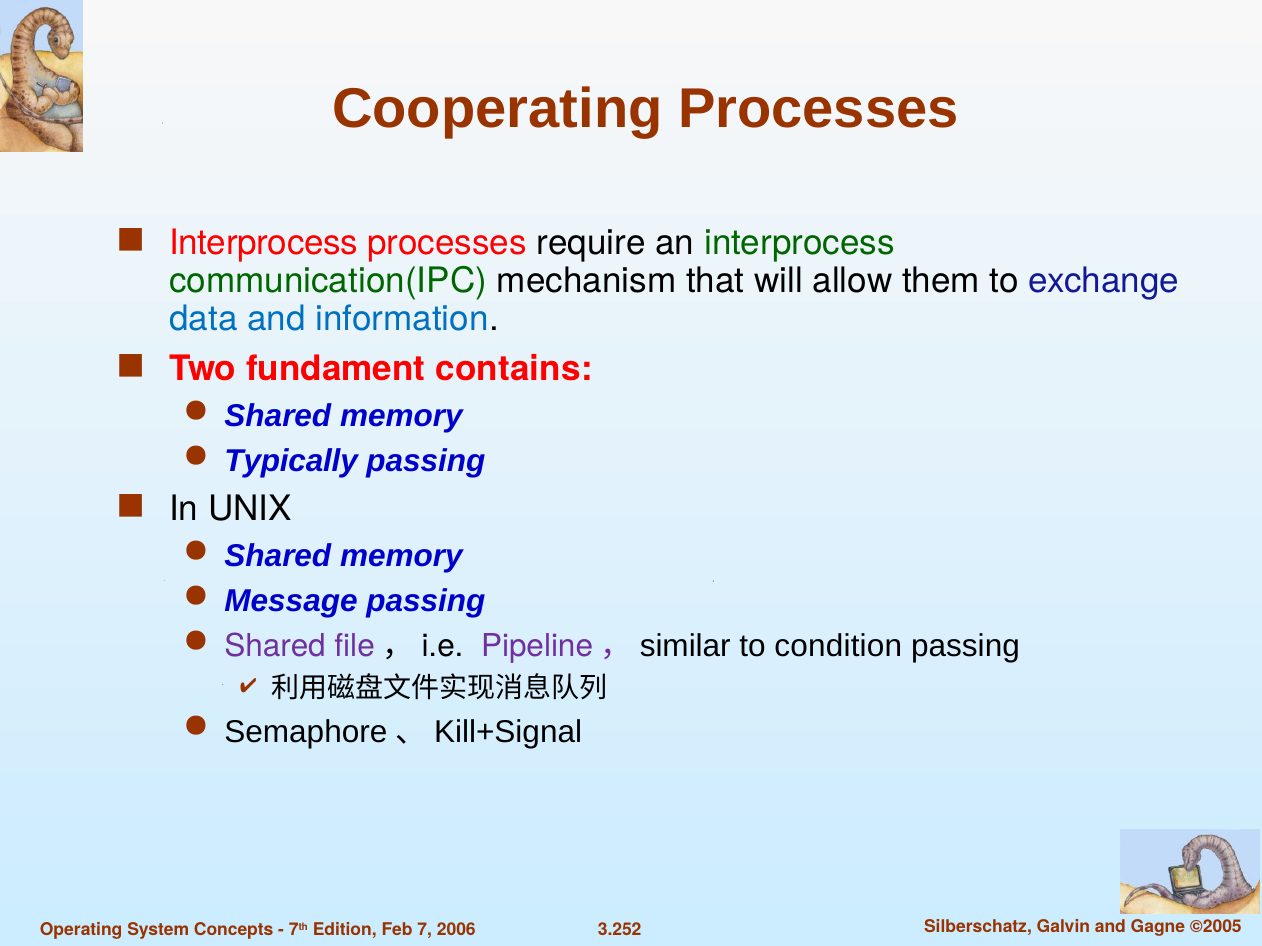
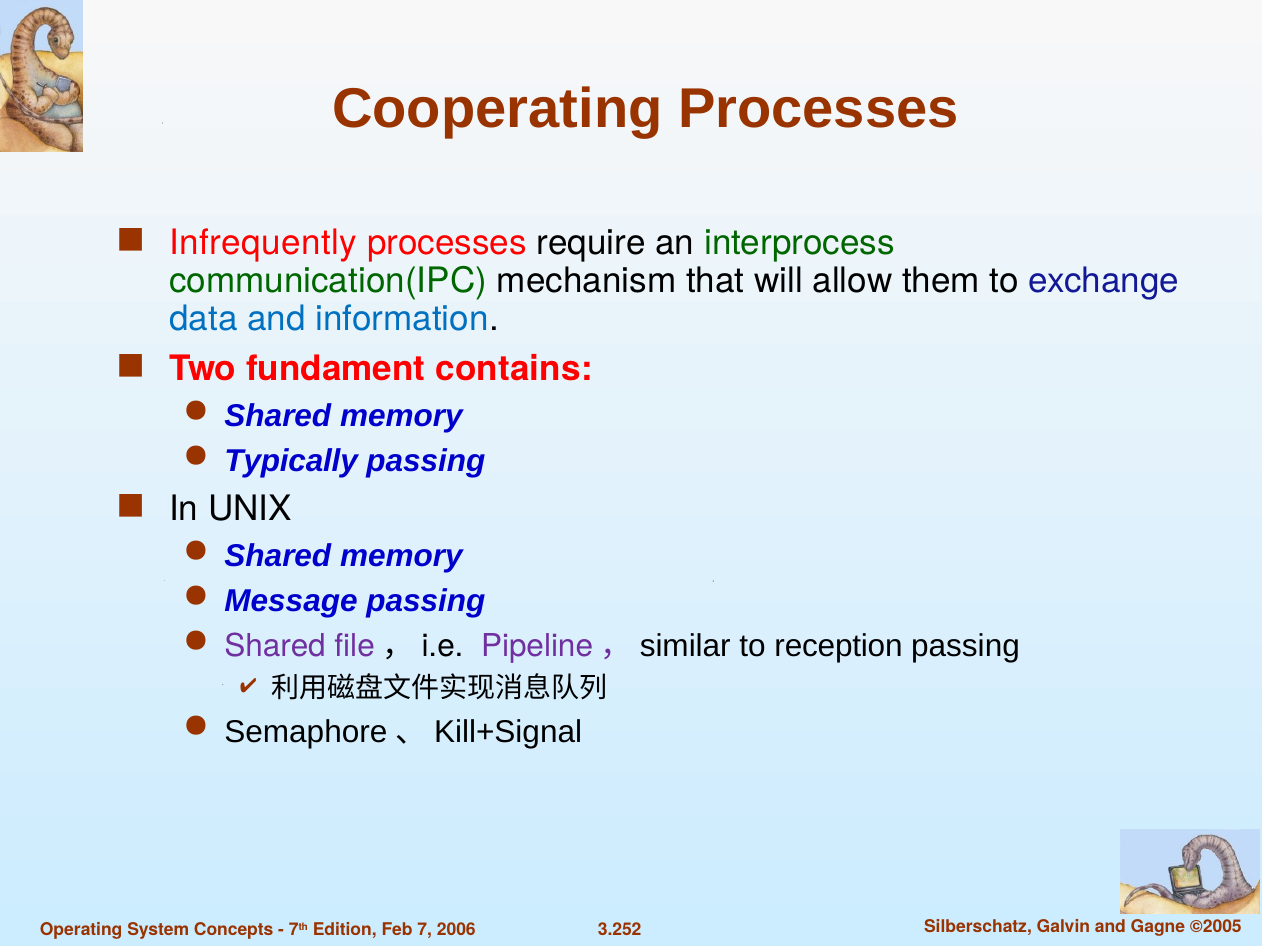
Interprocess at (264, 243): Interprocess -> Infrequently
condition: condition -> reception
